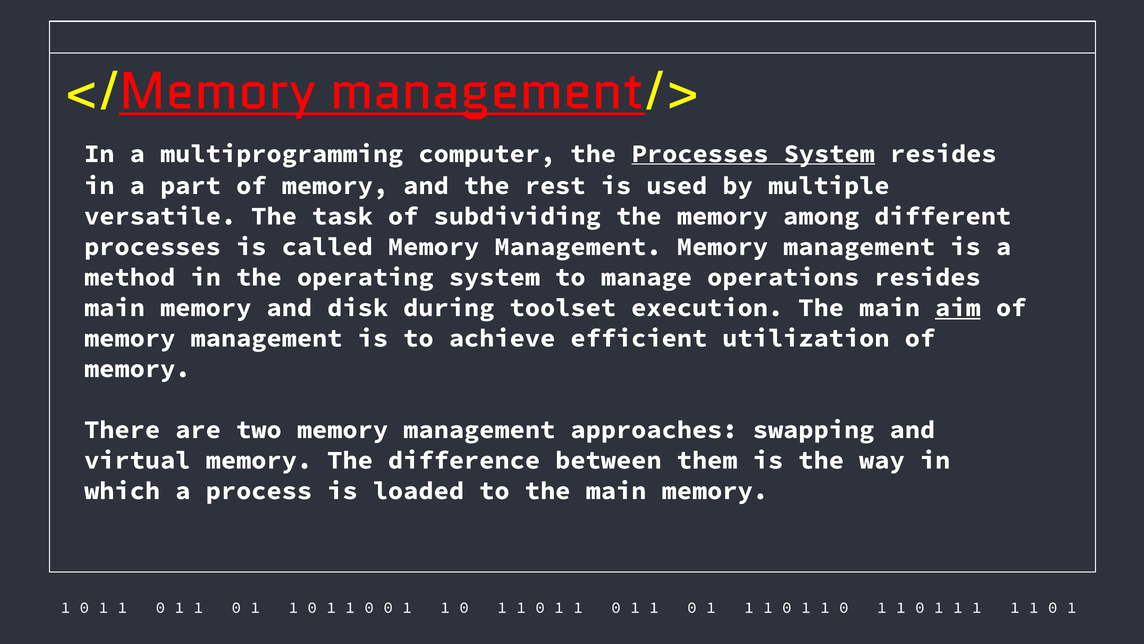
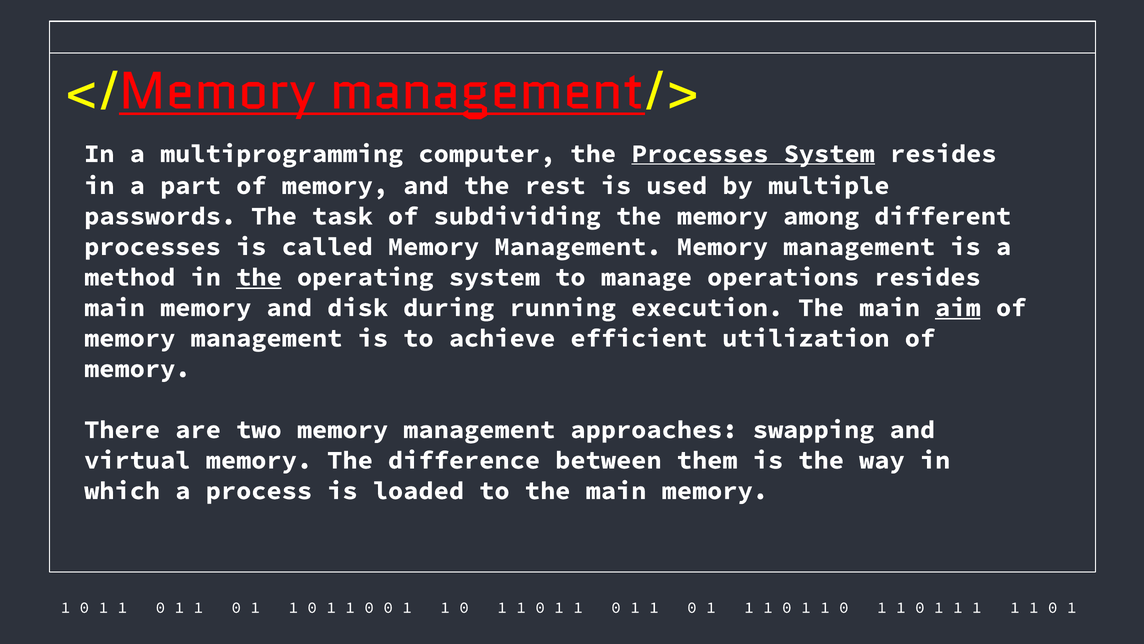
versatile: versatile -> passwords
the at (259, 277) underline: none -> present
toolset: toolset -> running
